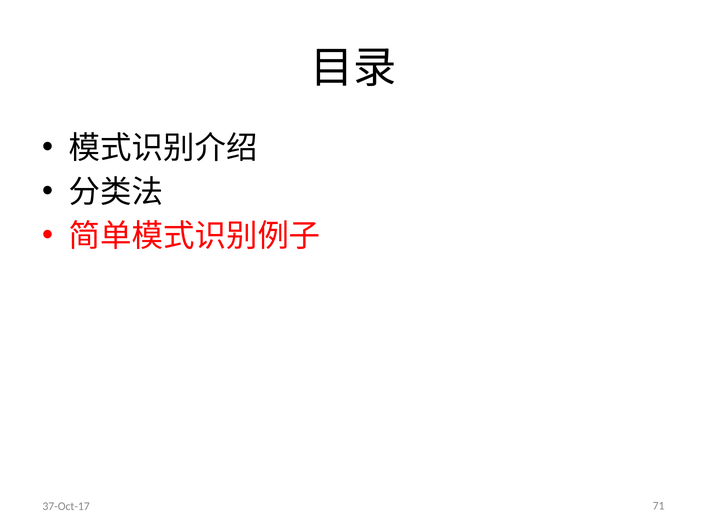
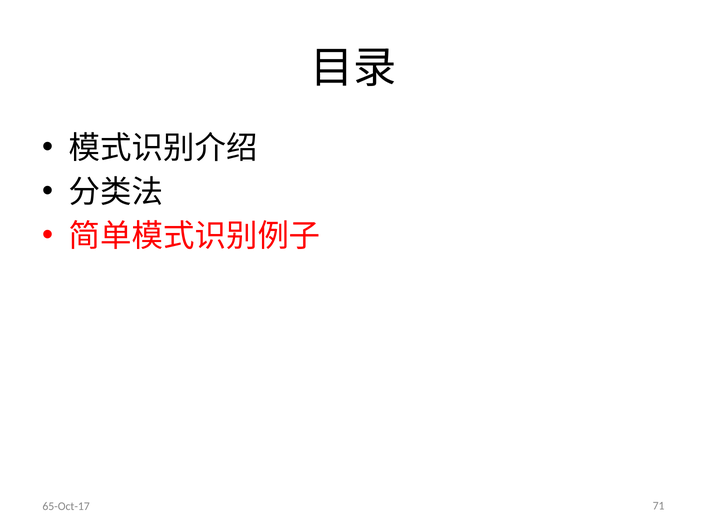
37-Oct-17: 37-Oct-17 -> 65-Oct-17
